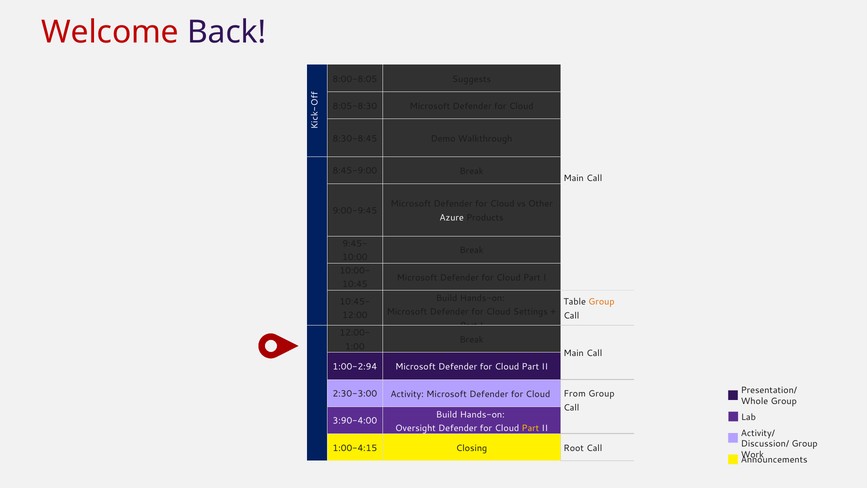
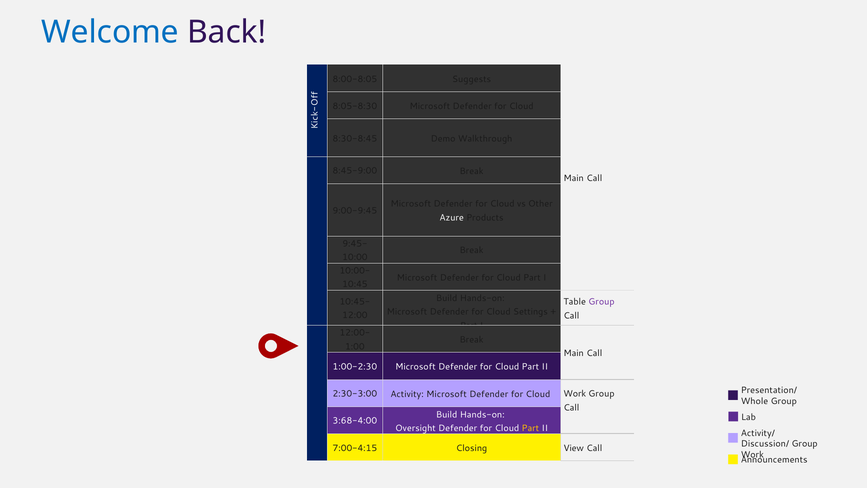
Welcome colour: red -> blue
Group at (601, 302) colour: orange -> purple
1:00-2:94: 1:00-2:94 -> 1:00-2:30
Cloud From: From -> Work
3:90-4:00: 3:90-4:00 -> 3:68-4:00
1:00-4:15: 1:00-4:15 -> 7:00-4:15
Root: Root -> View
